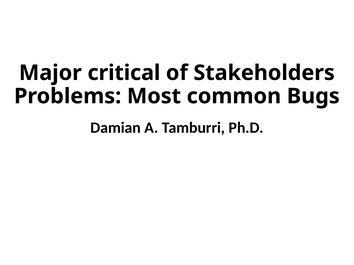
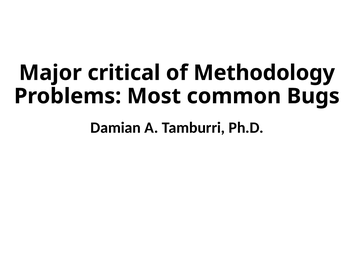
Stakeholders: Stakeholders -> Methodology
